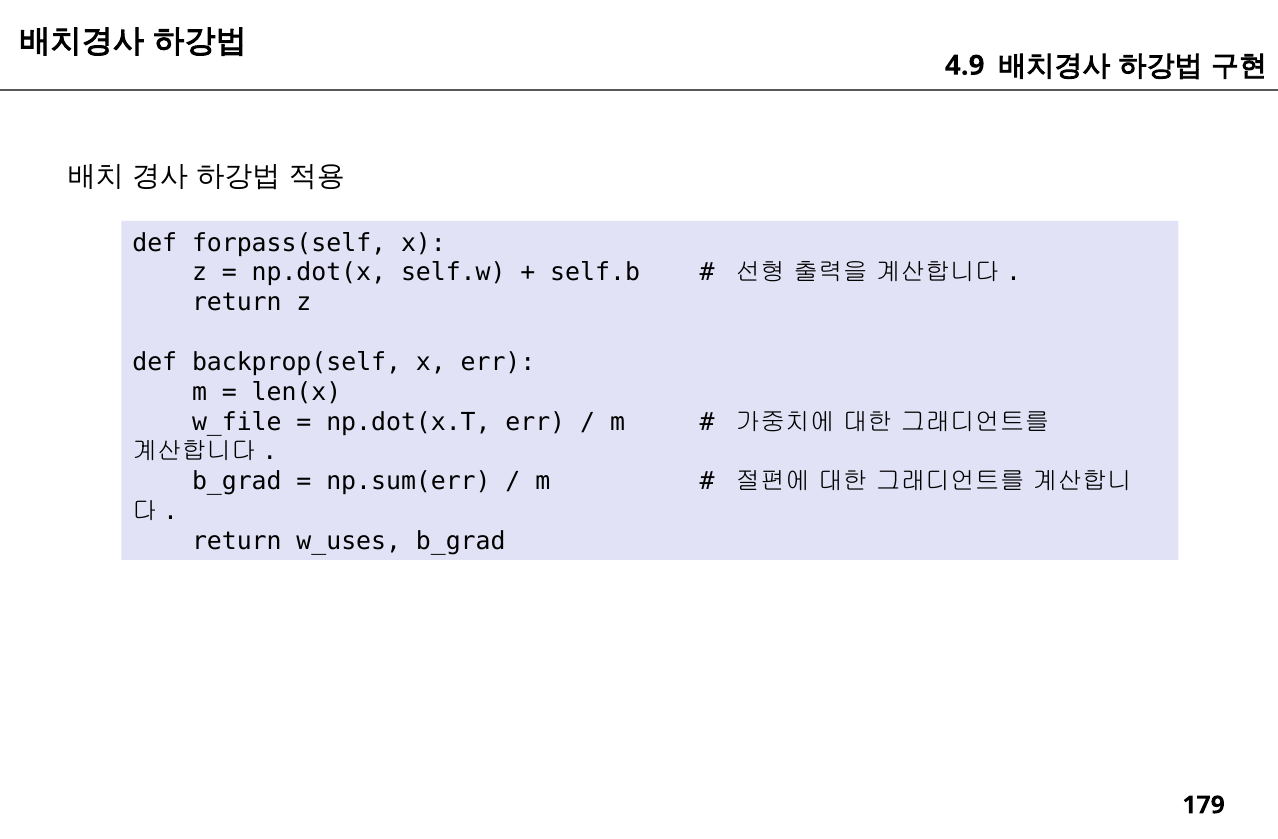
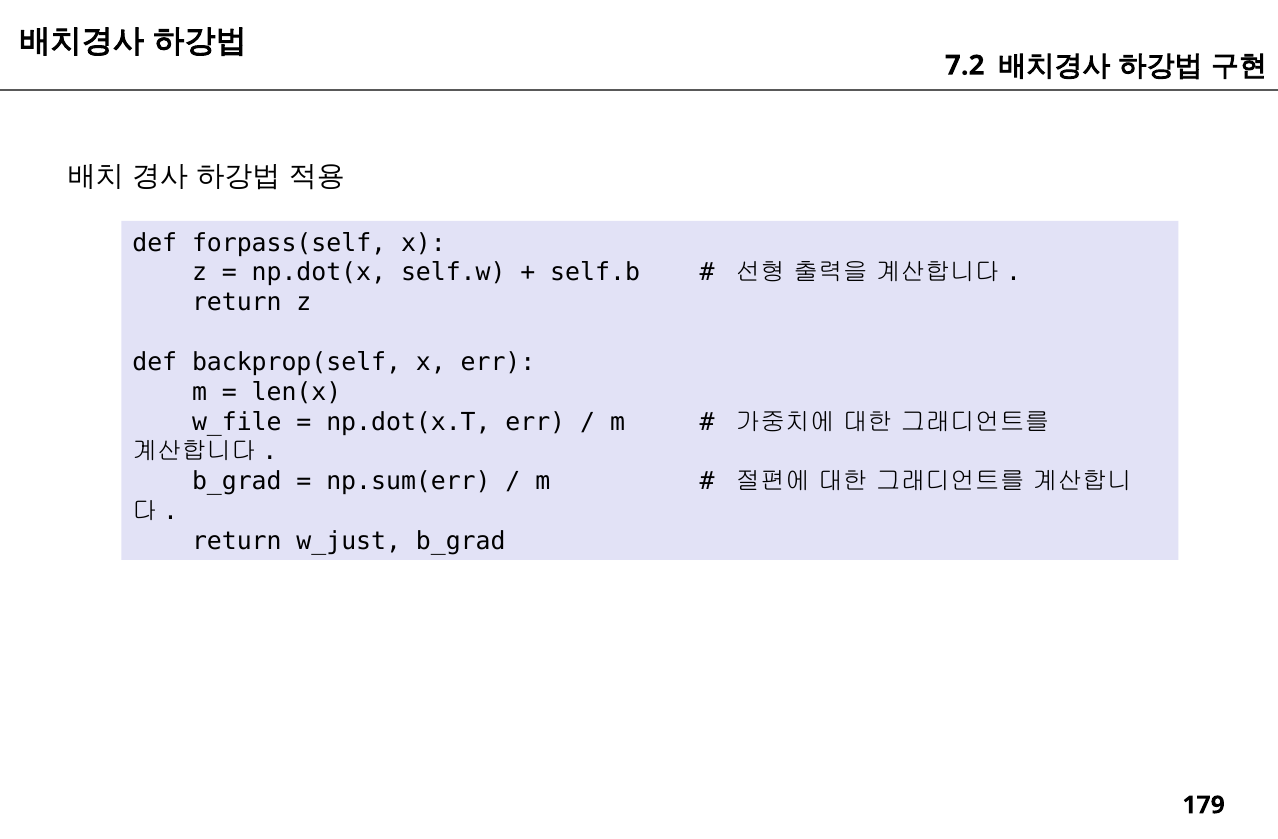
4.9: 4.9 -> 7.2
w_uses: w_uses -> w_just
